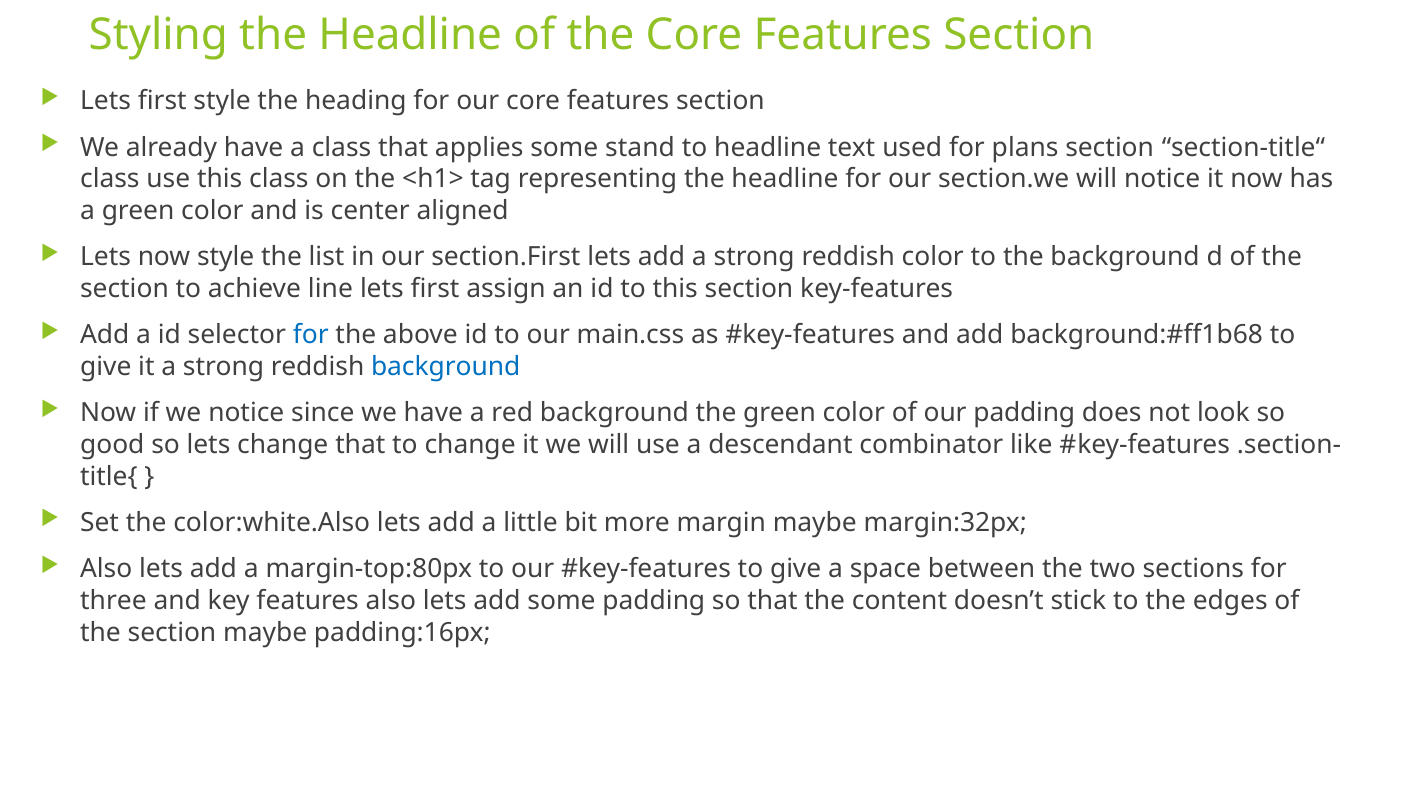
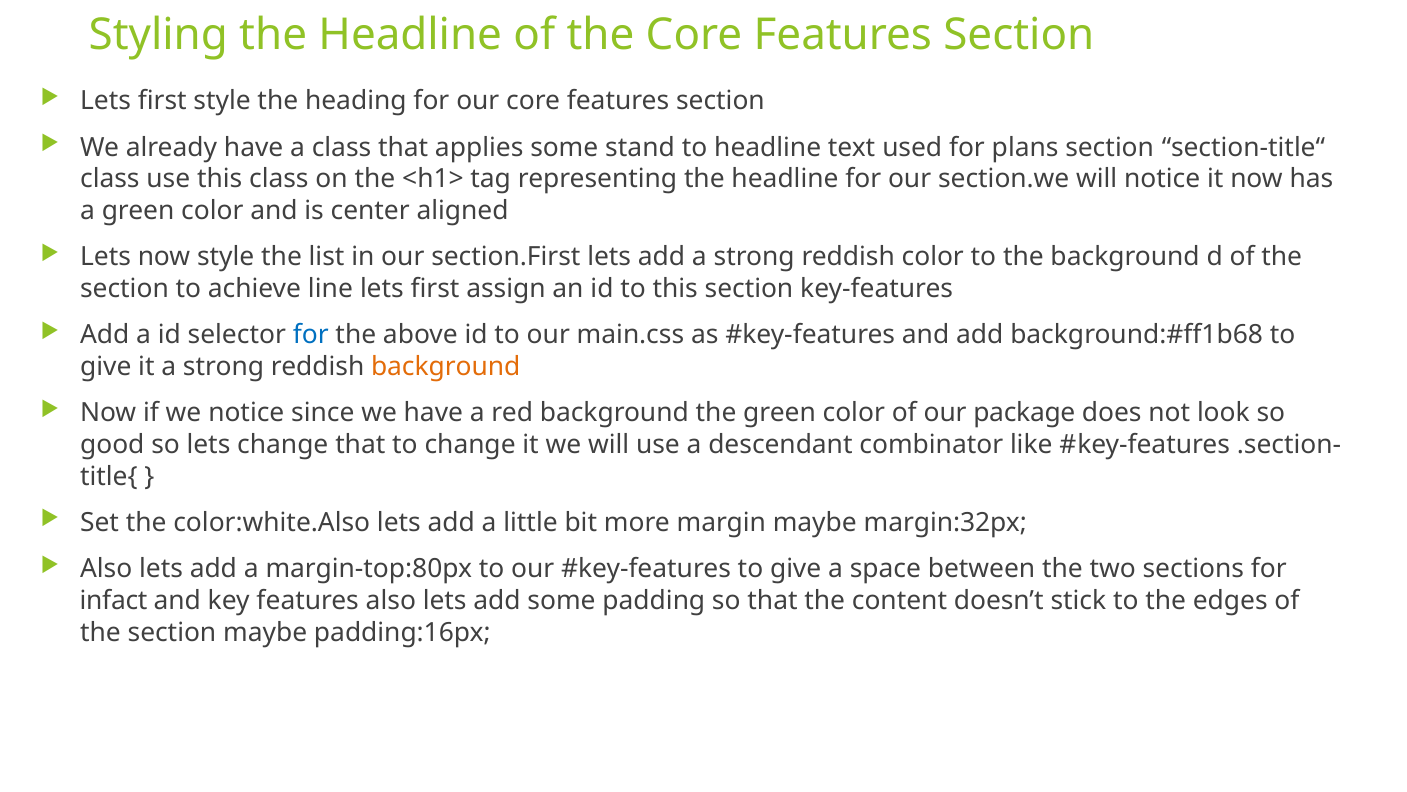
background at (446, 366) colour: blue -> orange
our padding: padding -> package
three: three -> infact
